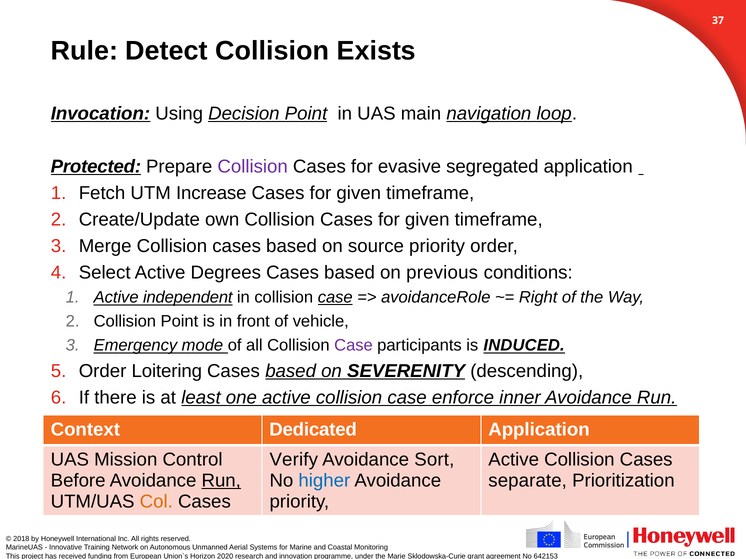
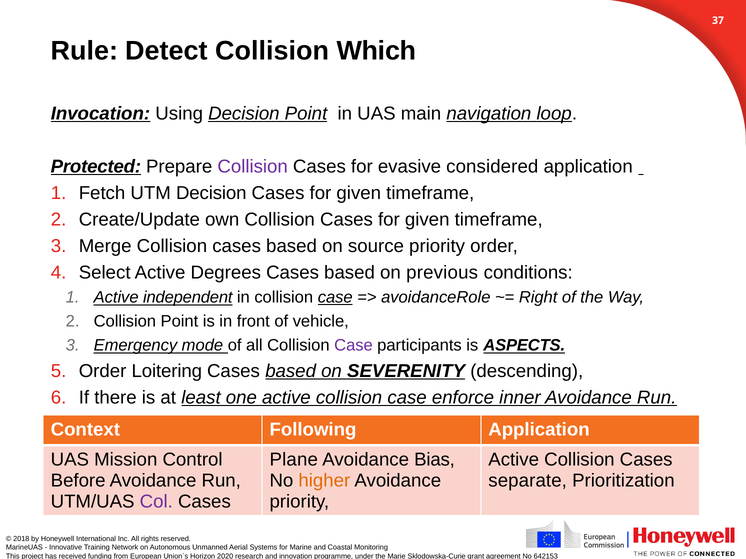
Exists: Exists -> Which
segregated: segregated -> considered
UTM Increase: Increase -> Decision
INDUCED: INDUCED -> ASPECTS
Dedicated: Dedicated -> Following
Verify: Verify -> Plane
Sort: Sort -> Bias
Run at (221, 481) underline: present -> none
higher colour: blue -> orange
Col colour: orange -> purple
